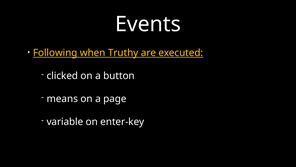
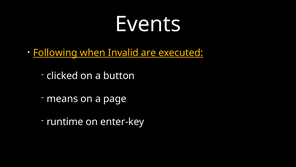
Truthy: Truthy -> Invalid
variable: variable -> runtime
